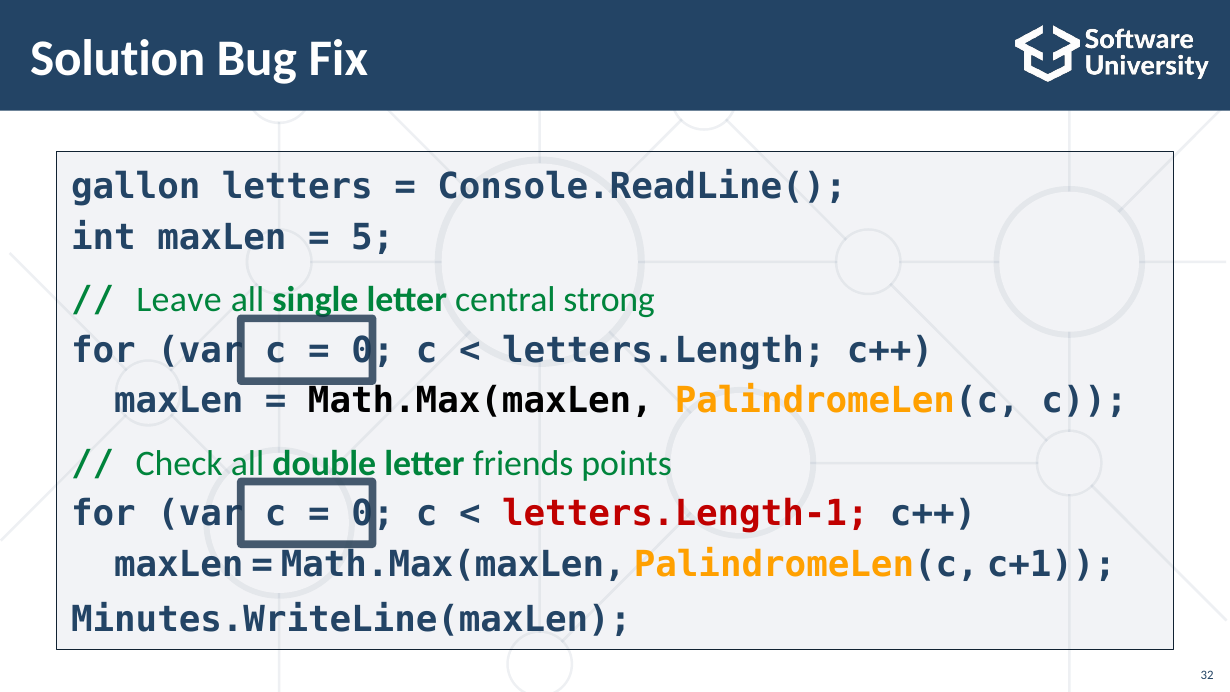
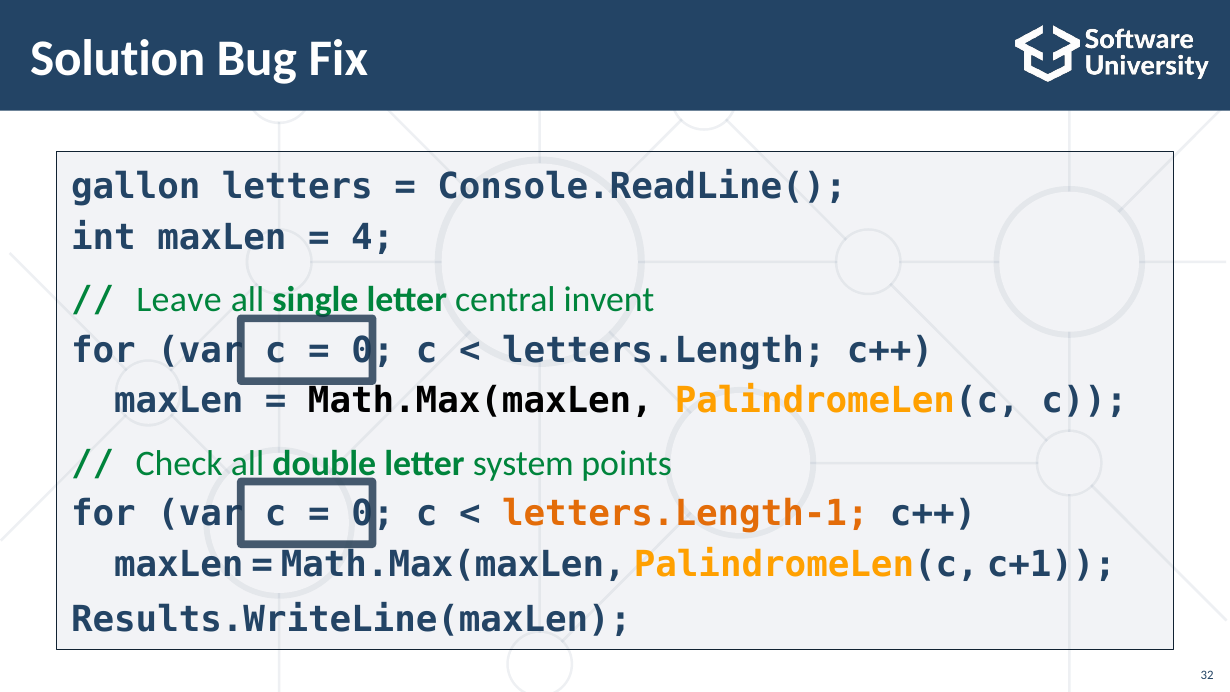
5: 5 -> 4
strong: strong -> invent
friends: friends -> system
letters.Length-1 colour: red -> orange
Minutes.WriteLine(maxLen: Minutes.WriteLine(maxLen -> Results.WriteLine(maxLen
